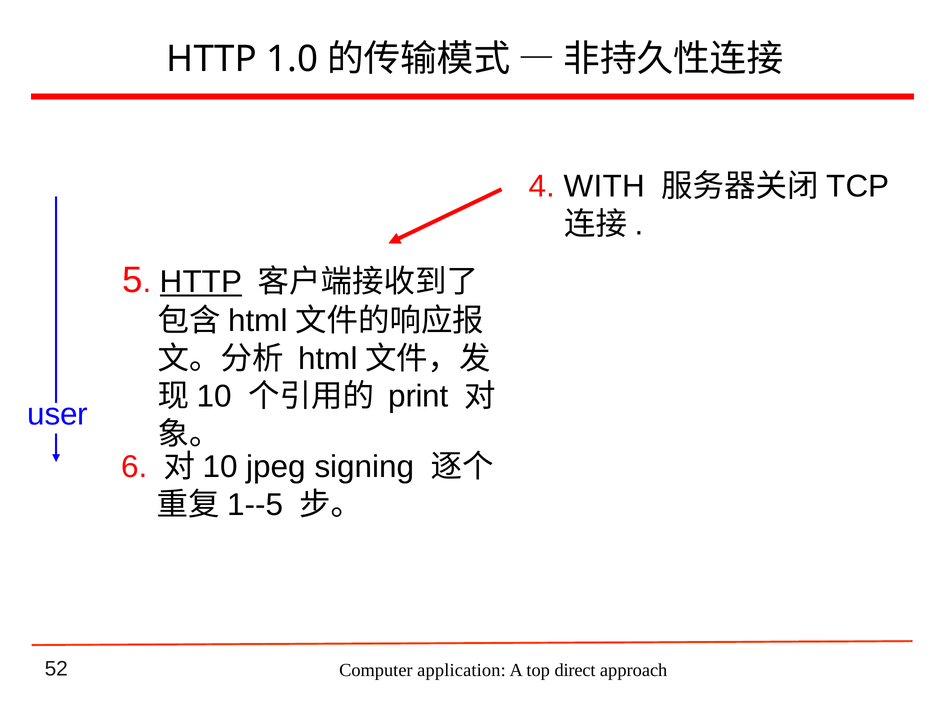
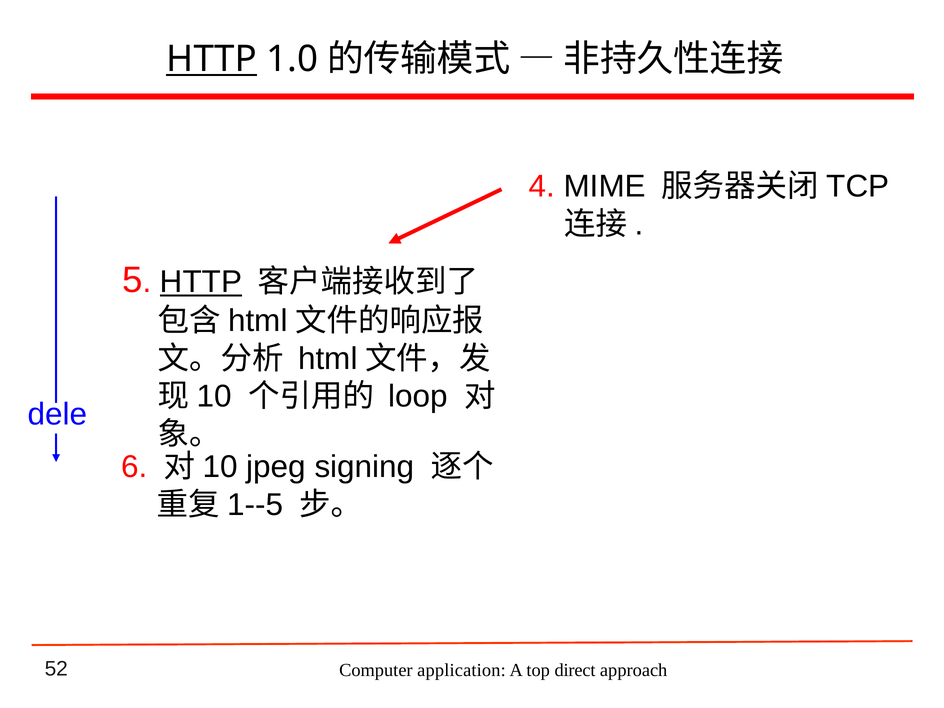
HTTP at (212, 59) underline: none -> present
WITH: WITH -> MIME
print: print -> loop
user: user -> dele
